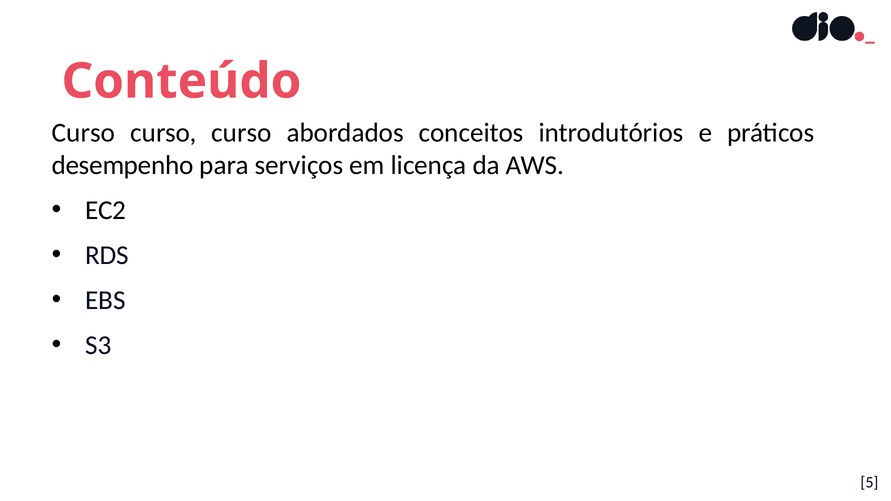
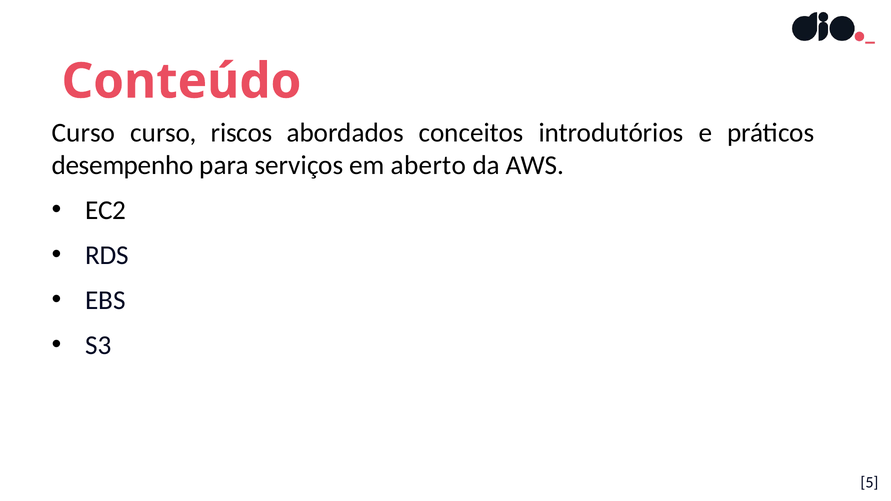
curso at (241, 133): curso -> riscos
licença: licença -> aberto
